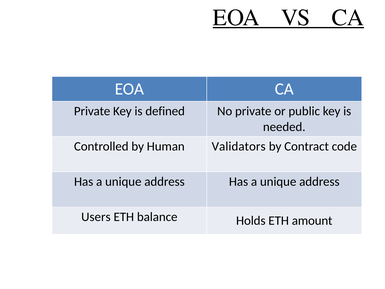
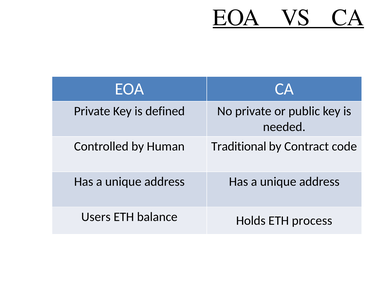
Validators: Validators -> Traditional
amount: amount -> process
